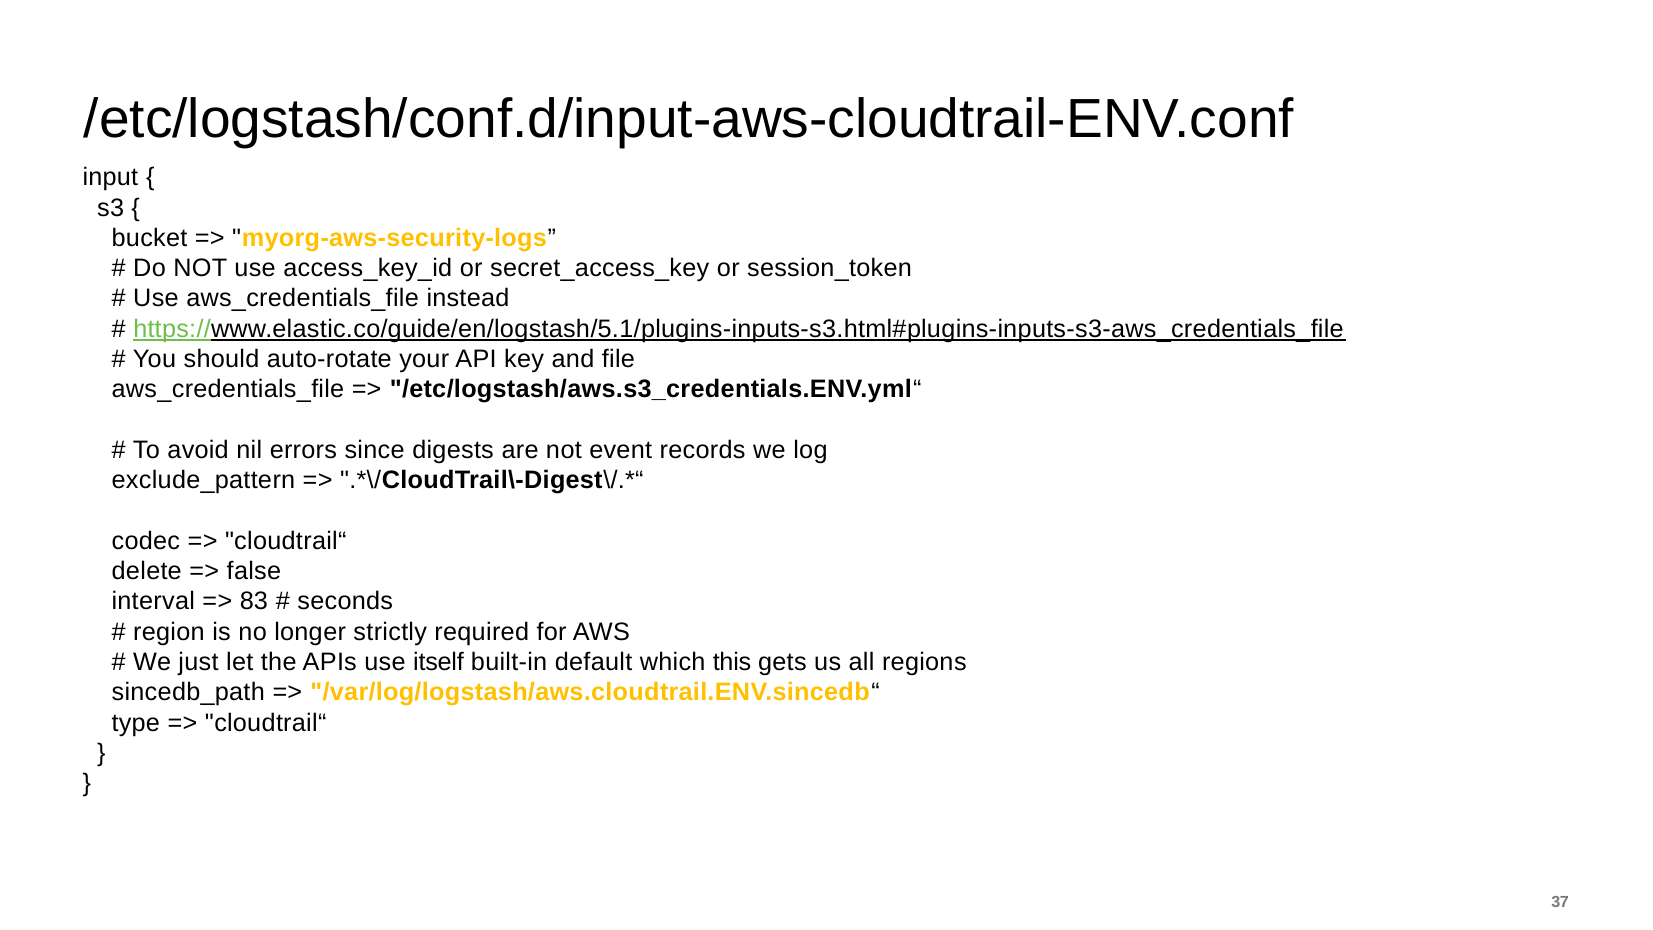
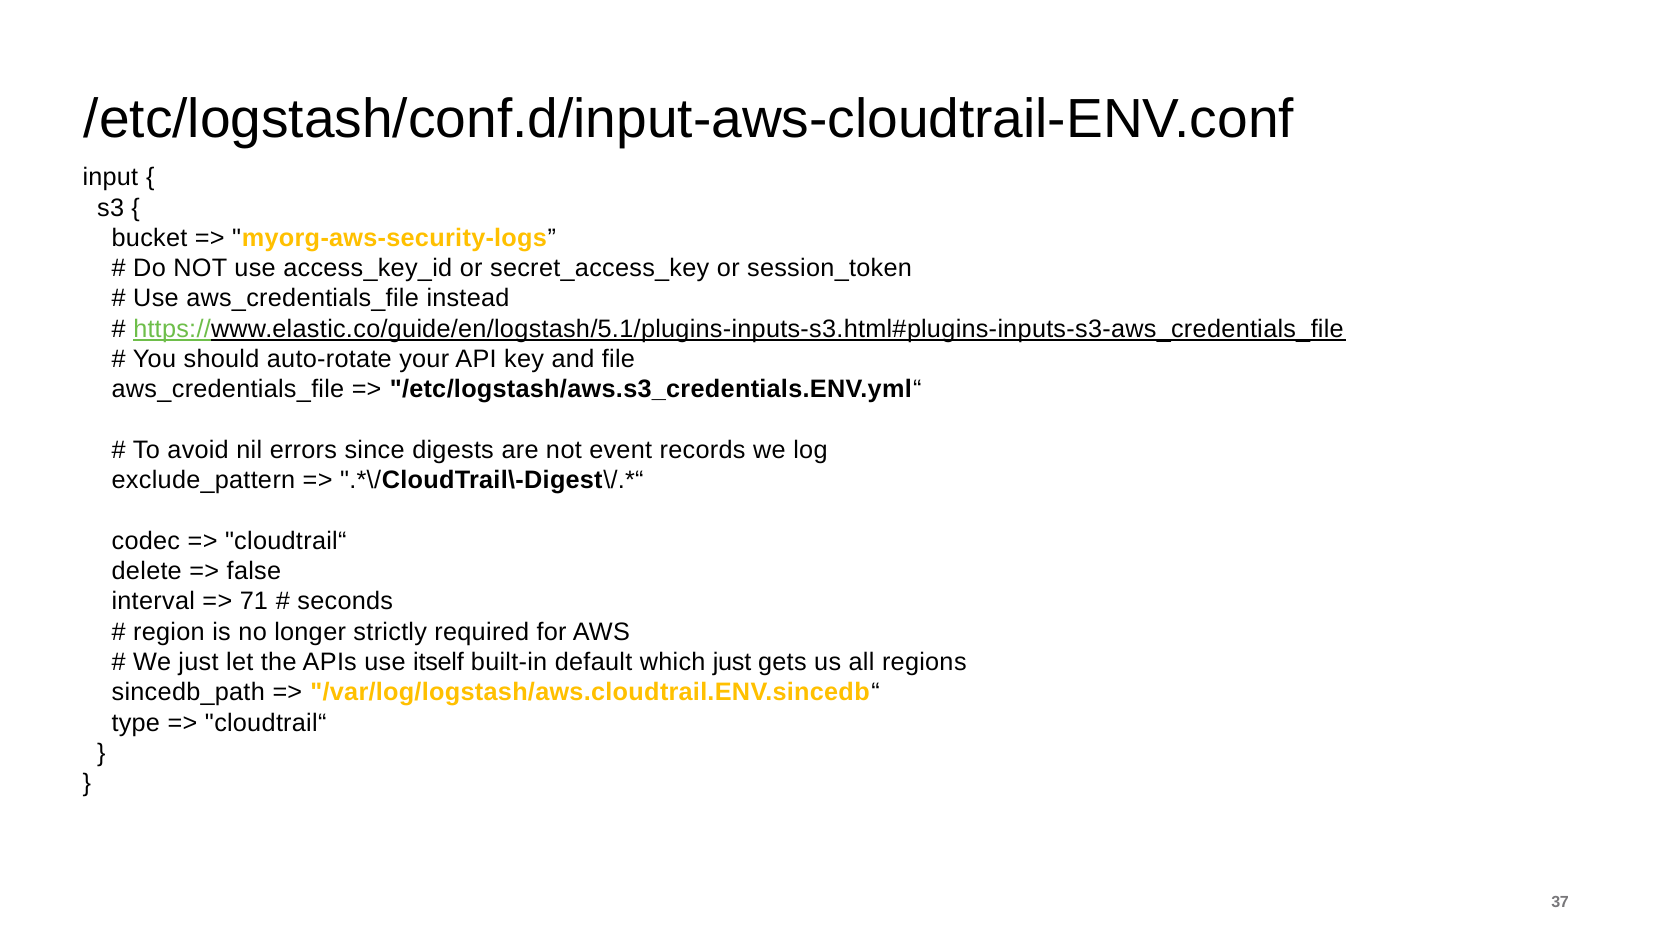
83: 83 -> 71
which this: this -> just
